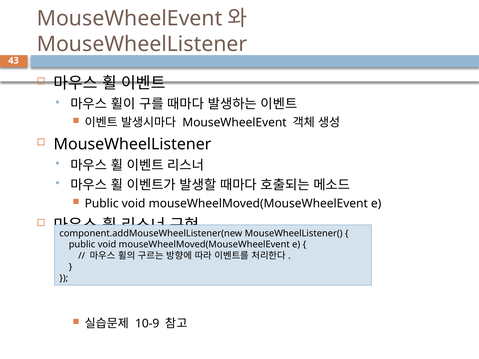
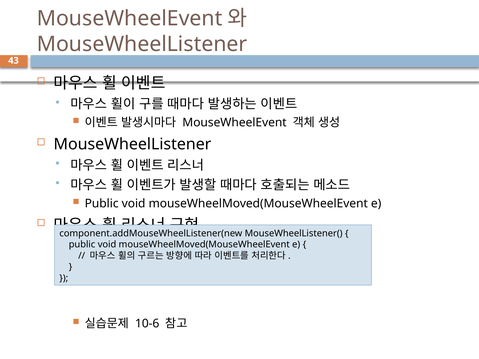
10-9: 10-9 -> 10-6
